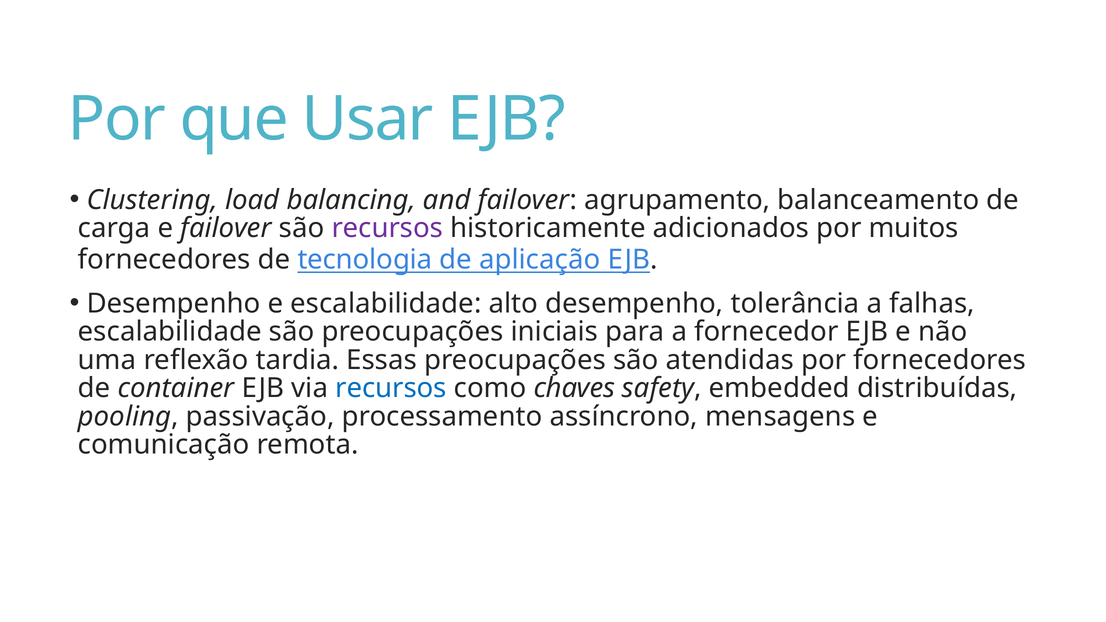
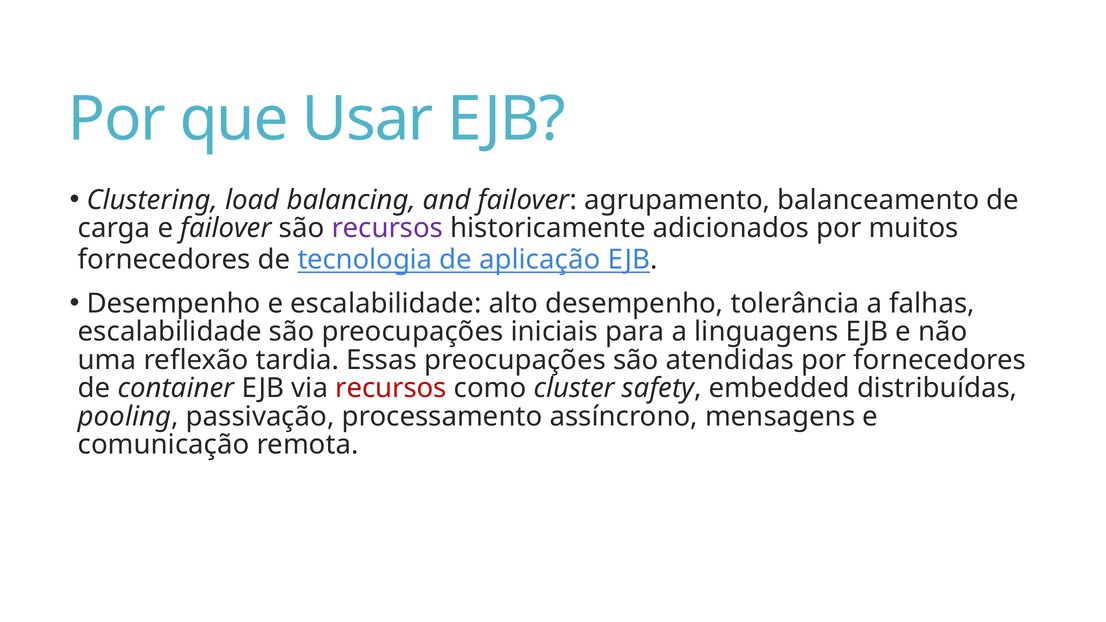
fornecedor: fornecedor -> linguagens
recursos at (391, 388) colour: blue -> red
chaves: chaves -> cluster
